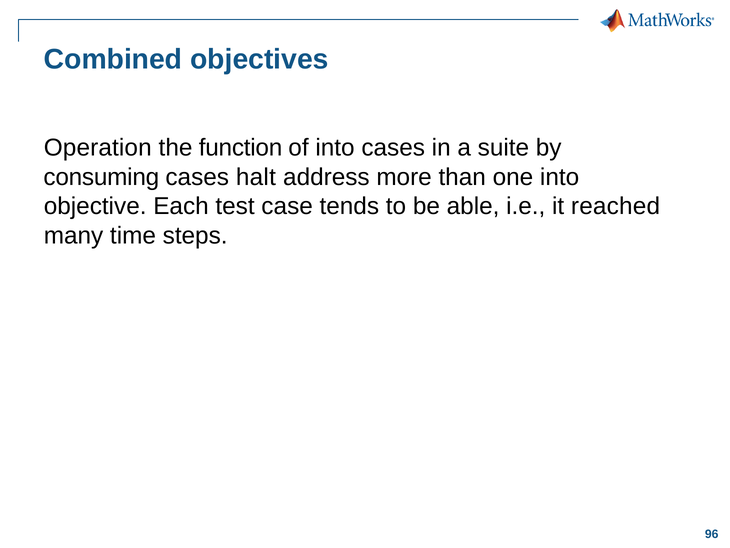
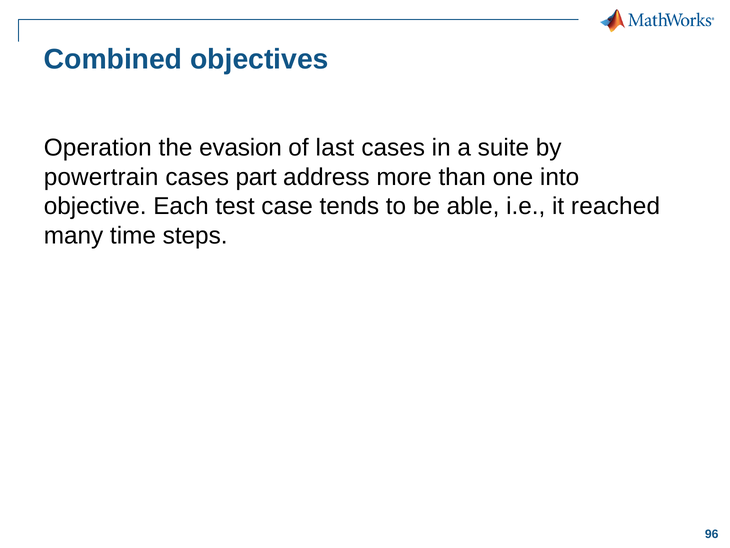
function: function -> evasion
of into: into -> last
consuming: consuming -> powertrain
halt: halt -> part
